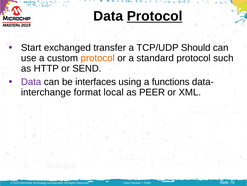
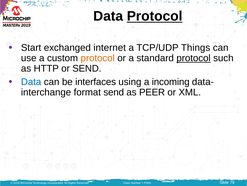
transfer: transfer -> internet
Should: Should -> Things
protocol at (194, 58) underline: none -> present
Data at (31, 82) colour: purple -> blue
functions: functions -> incoming
format local: local -> send
